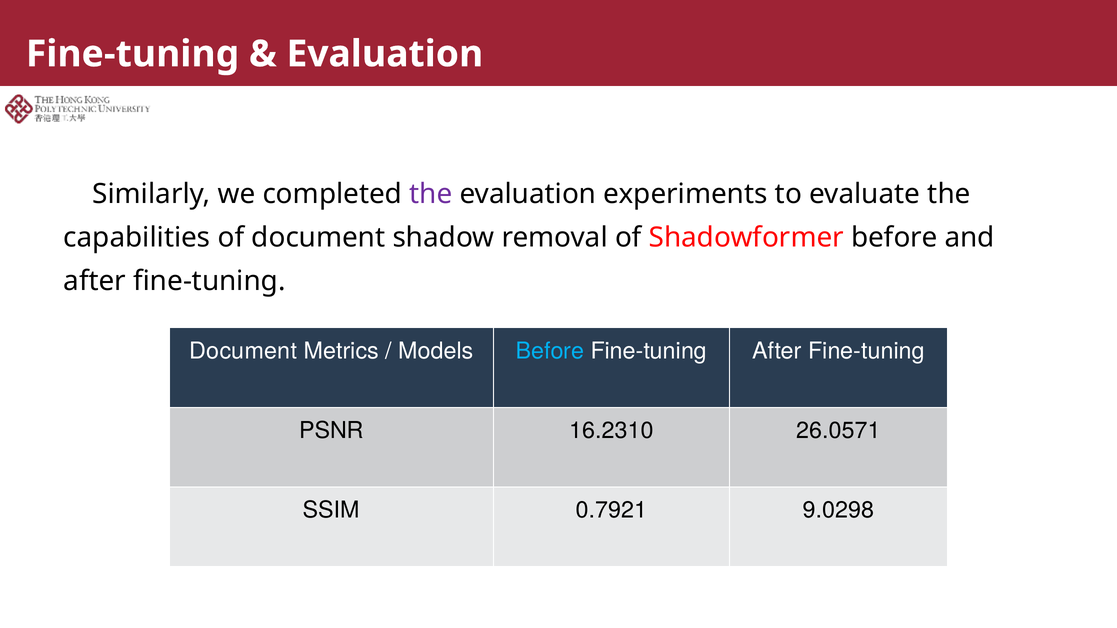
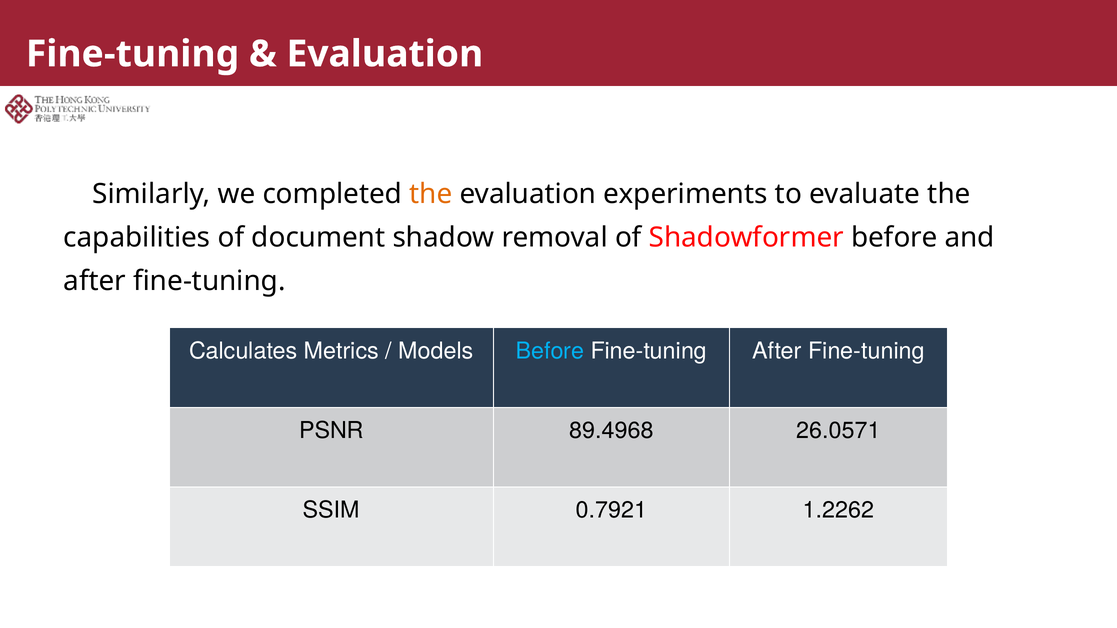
the at (431, 194) colour: purple -> orange
Document at (243, 351): Document -> Calculates
16.2310: 16.2310 -> 89.4968
9.0298: 9.0298 -> 1.2262
